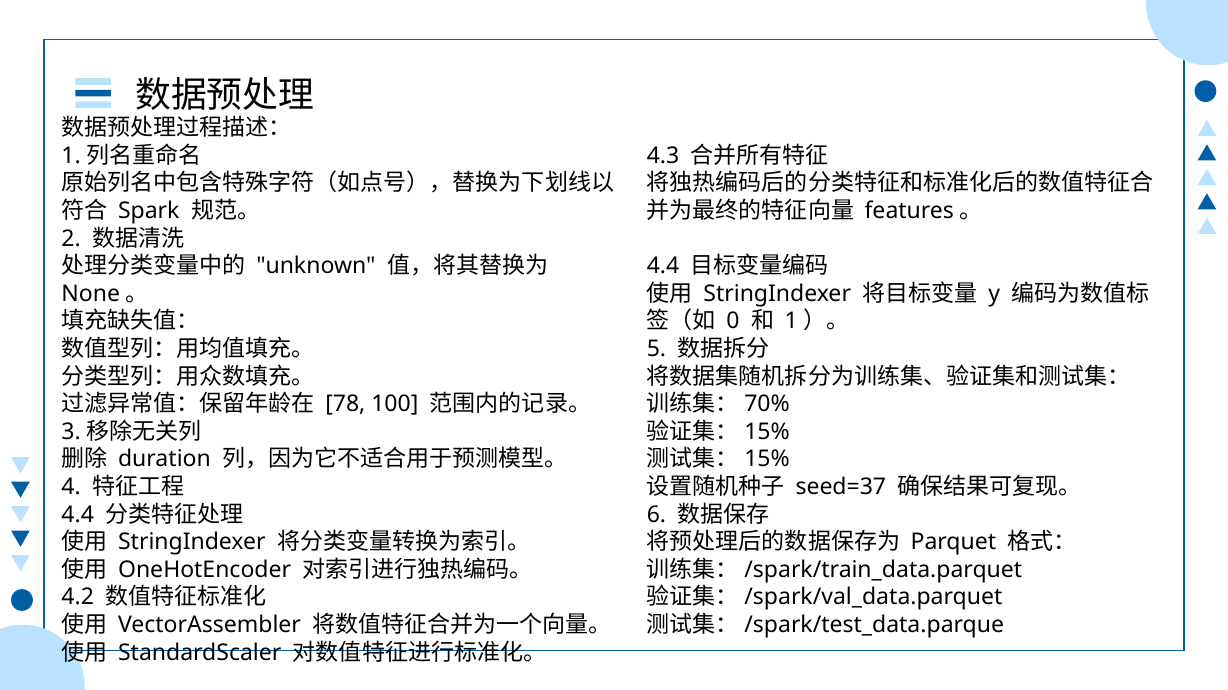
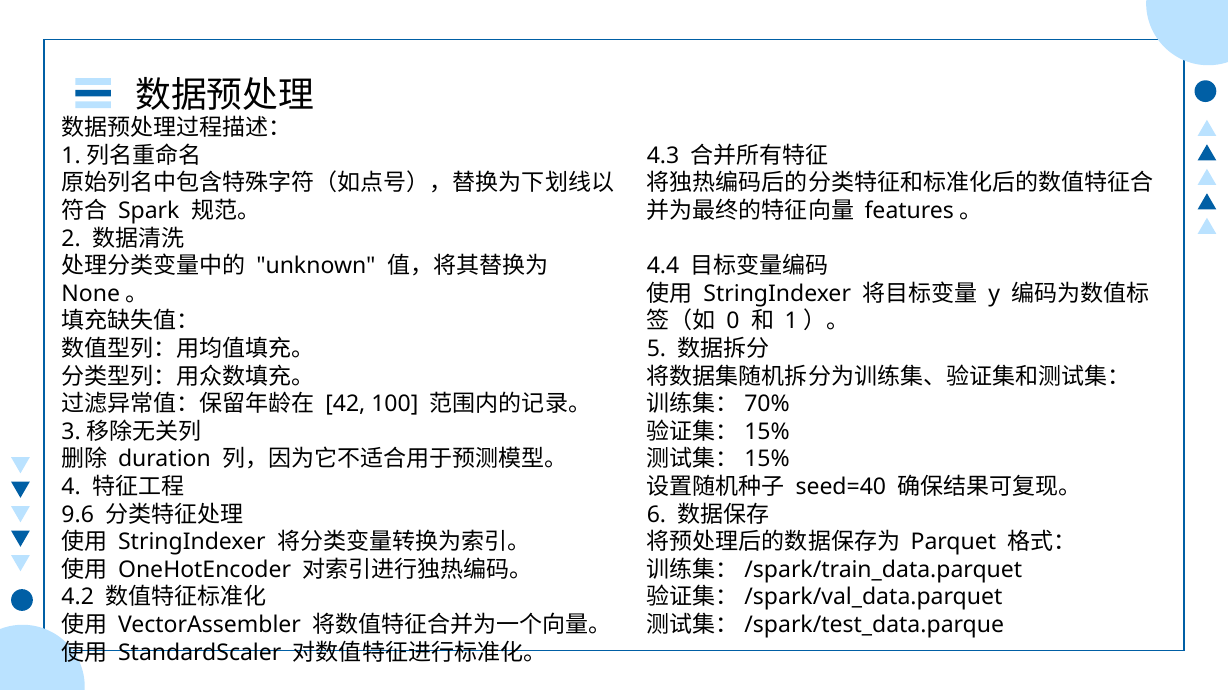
78: 78 -> 42
seed=37: seed=37 -> seed=40
4.4 at (78, 515): 4.4 -> 9.6
